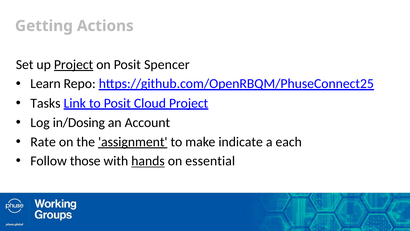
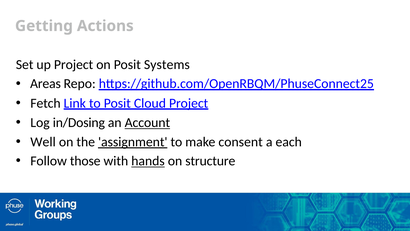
Project at (74, 65) underline: present -> none
Spencer: Spencer -> Systems
Learn: Learn -> Areas
Tasks: Tasks -> Fetch
Account underline: none -> present
Rate: Rate -> Well
indicate: indicate -> consent
essential: essential -> structure
